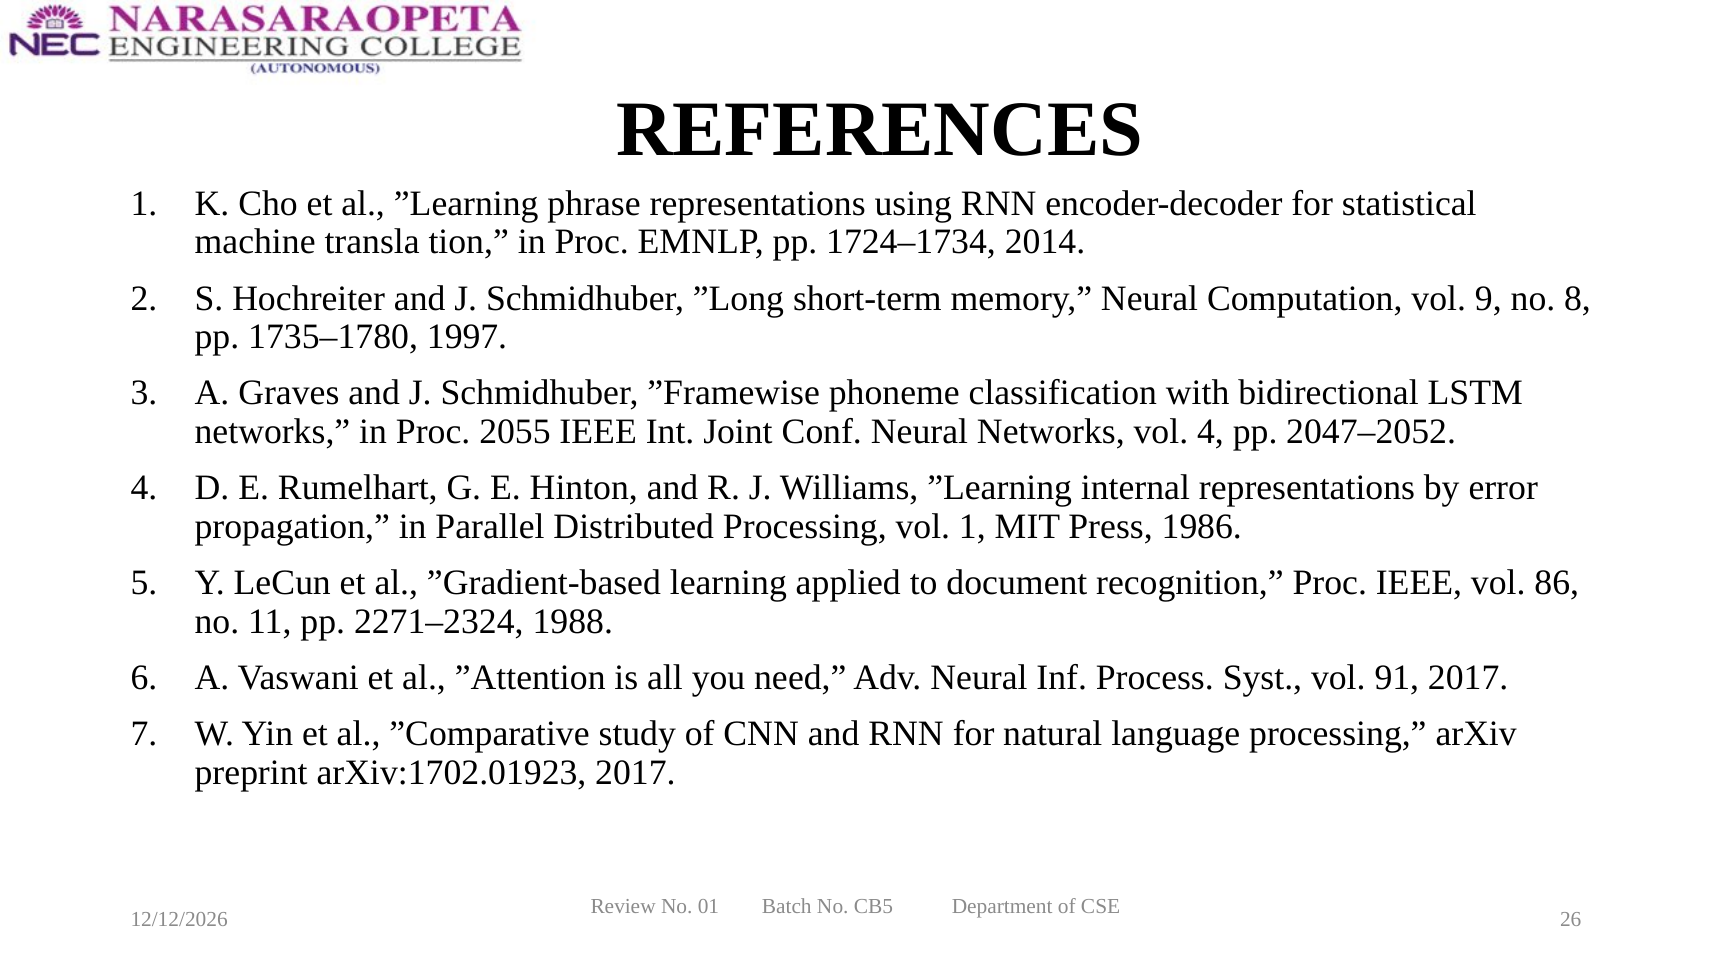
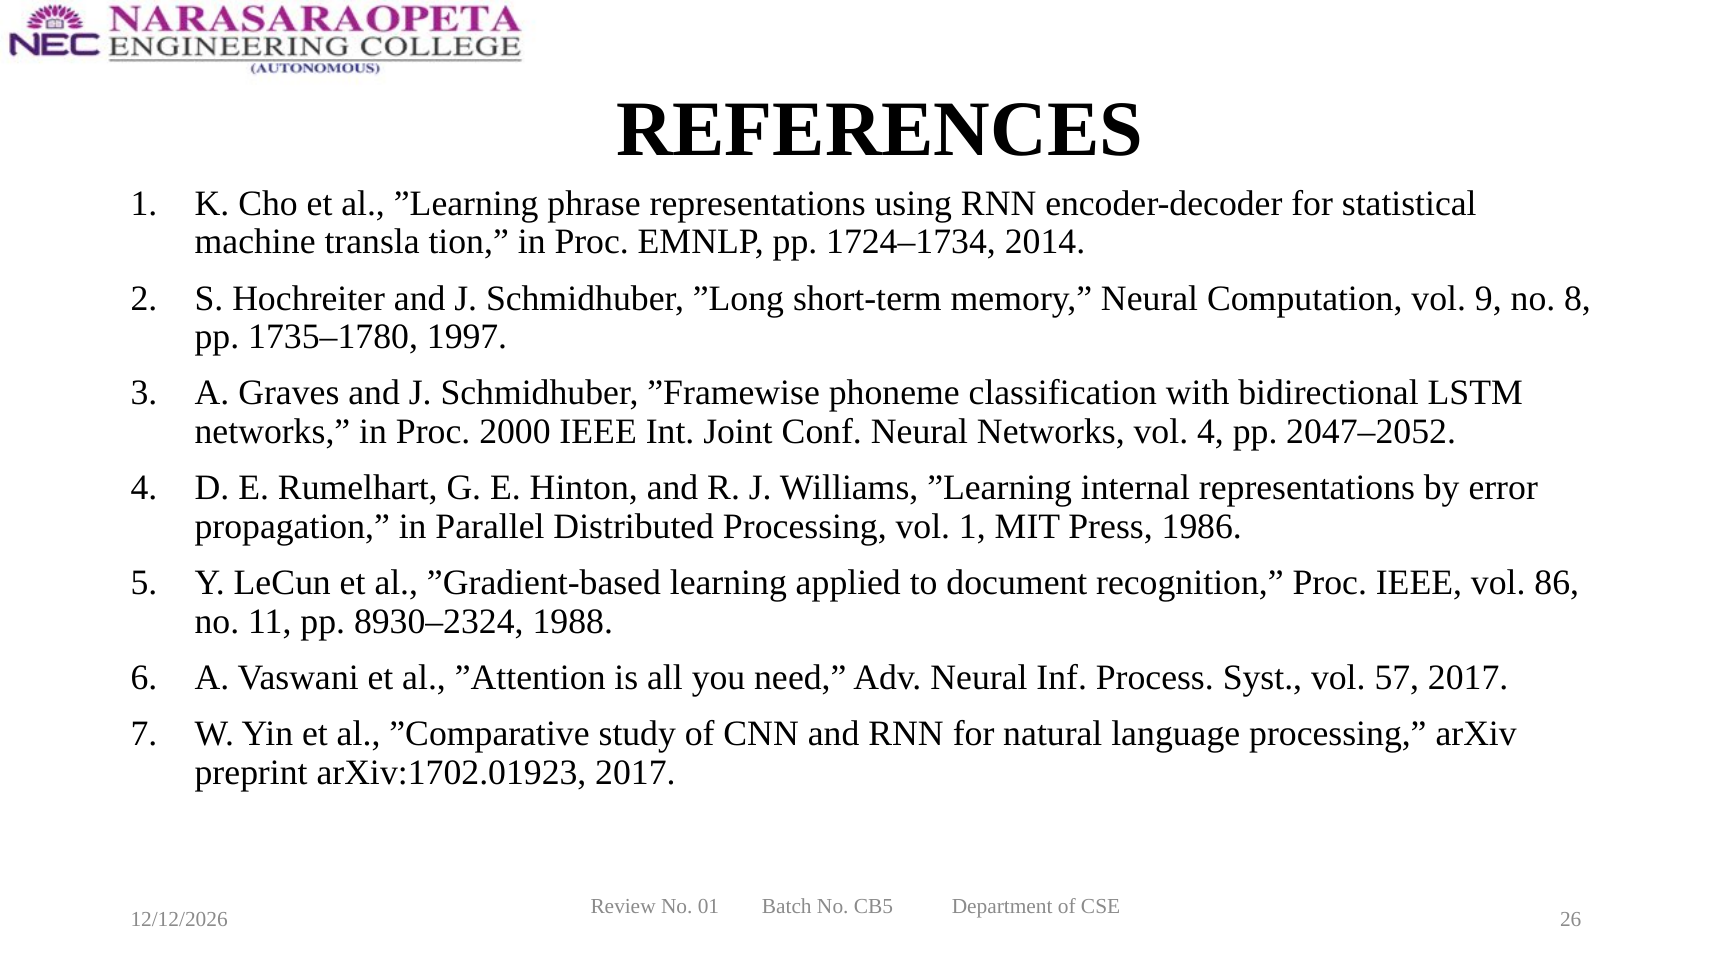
2055: 2055 -> 2000
2271–2324: 2271–2324 -> 8930–2324
91: 91 -> 57
